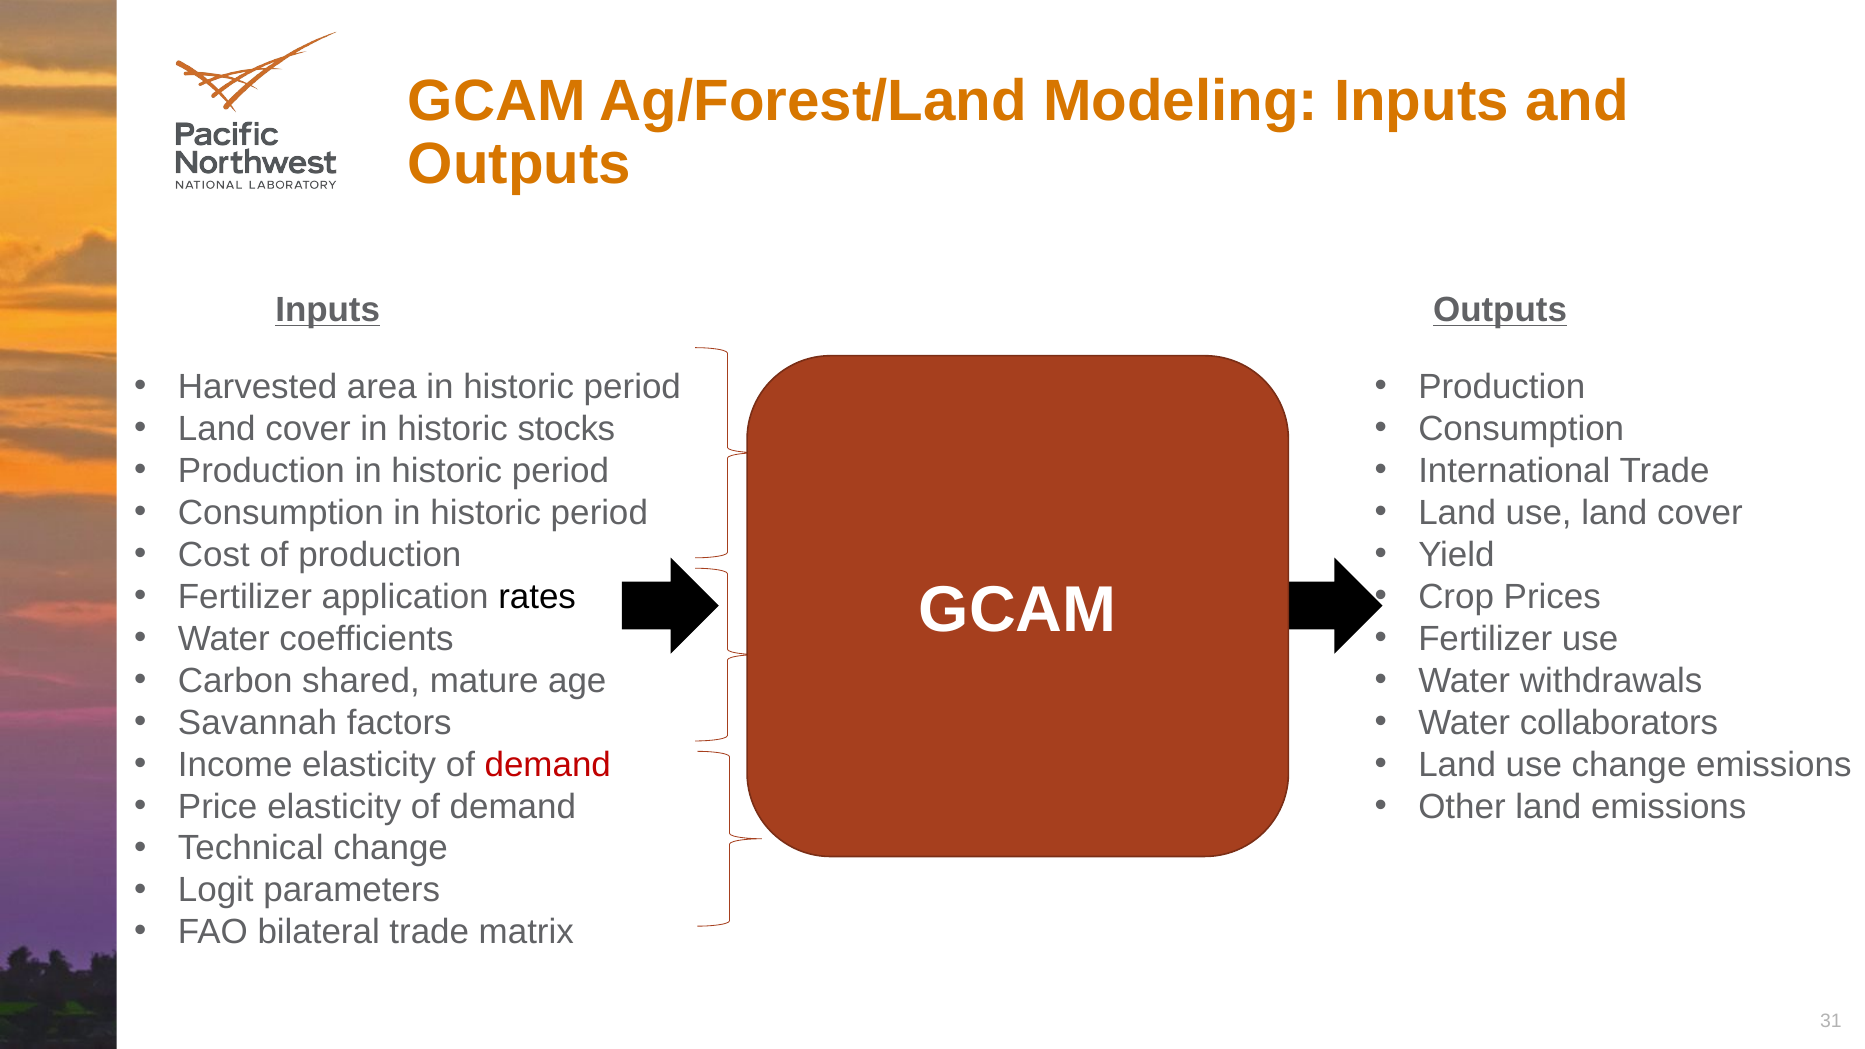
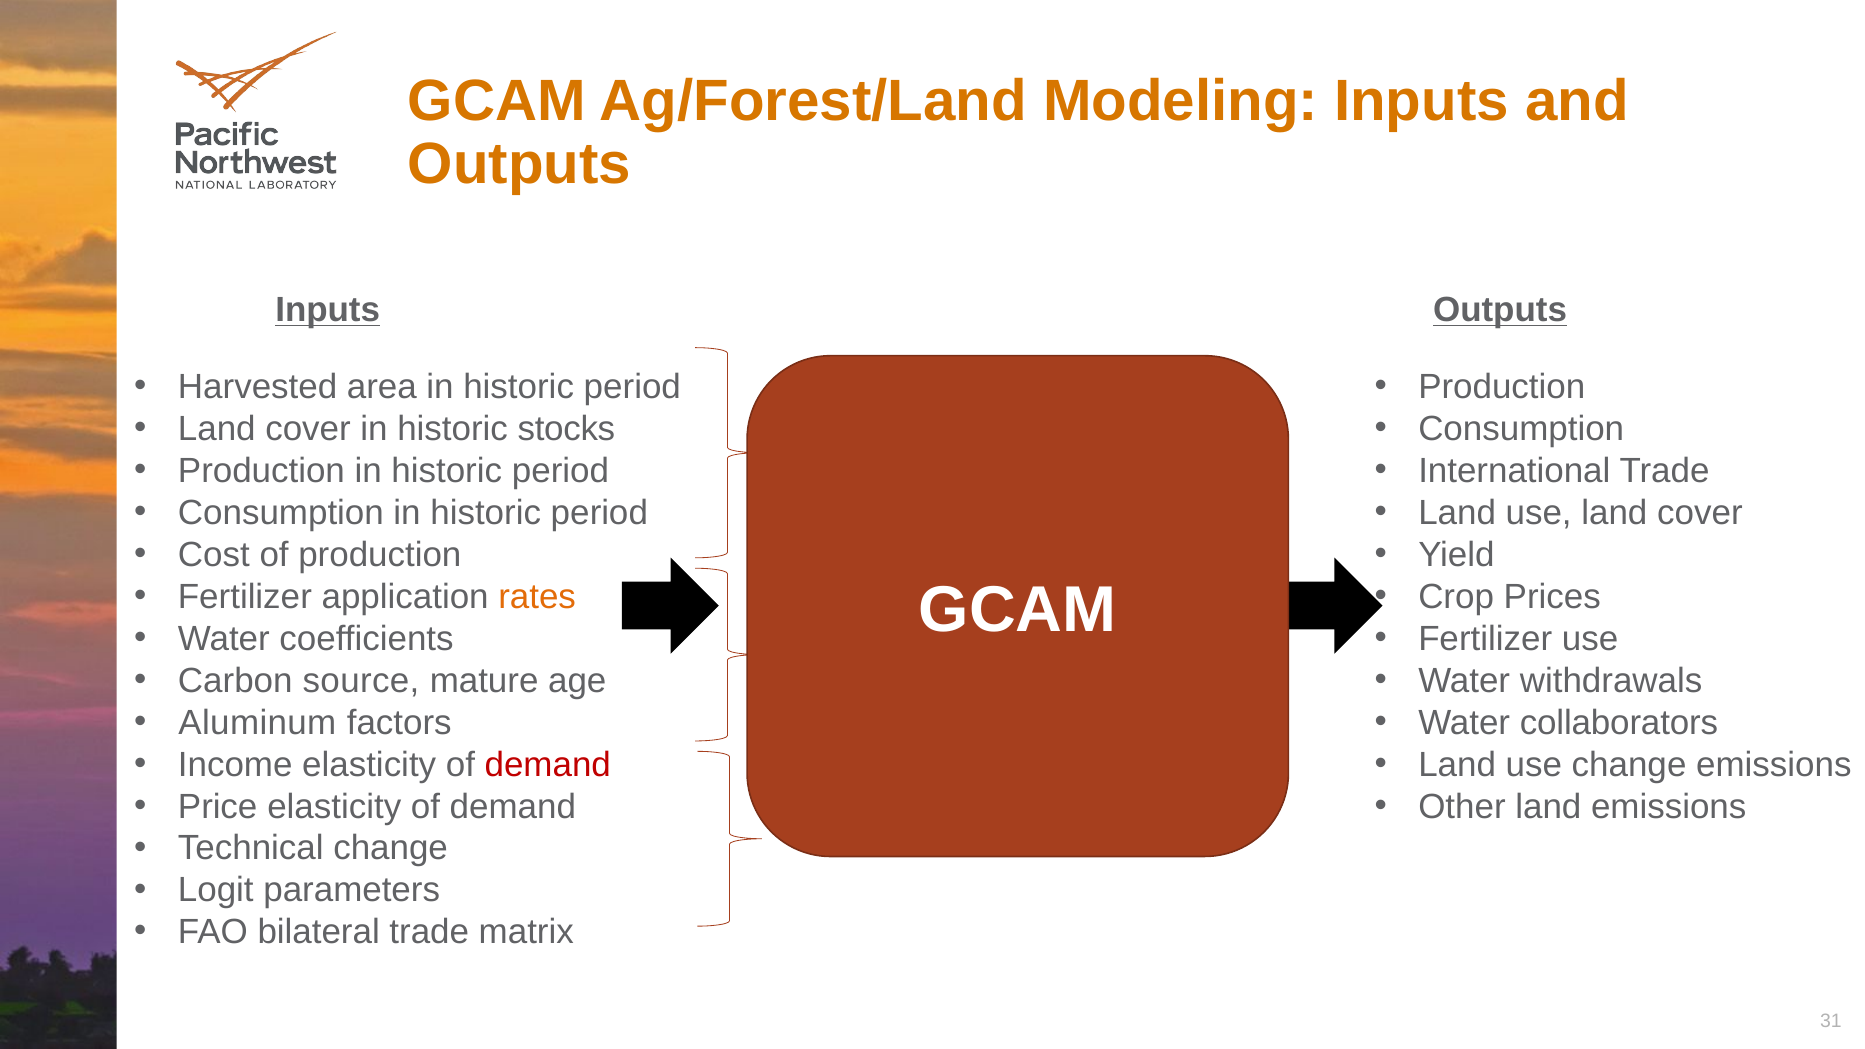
rates colour: black -> orange
shared: shared -> source
Savannah: Savannah -> Aluminum
